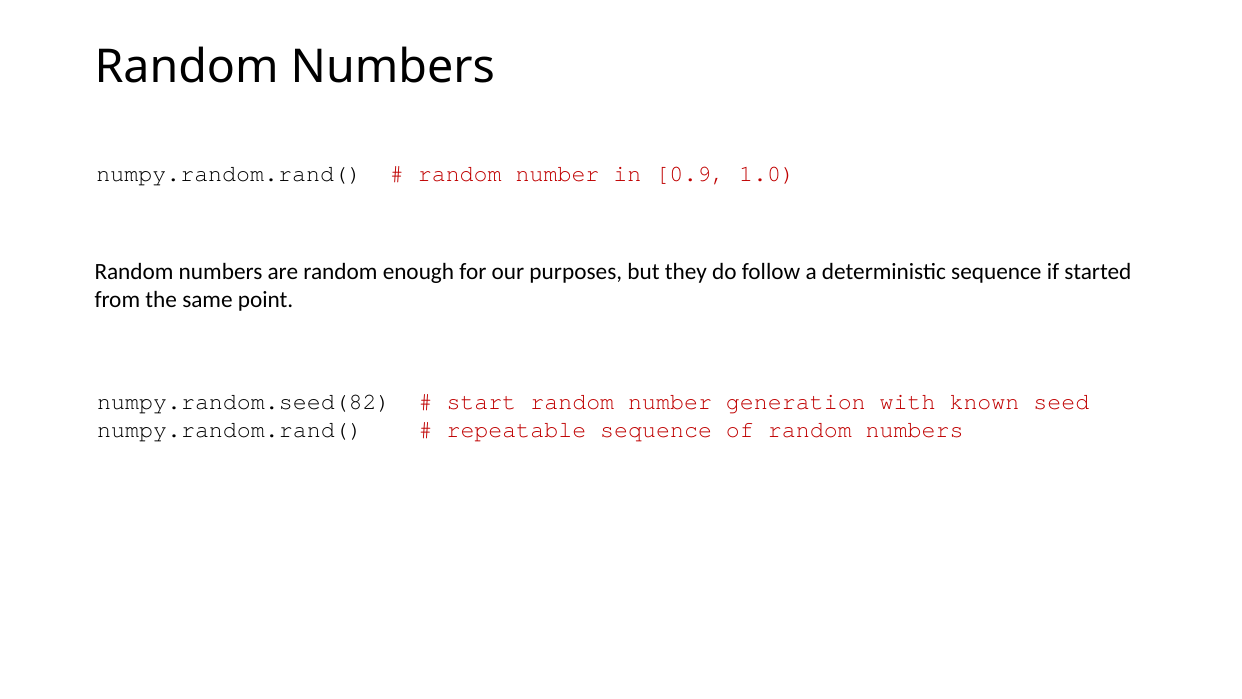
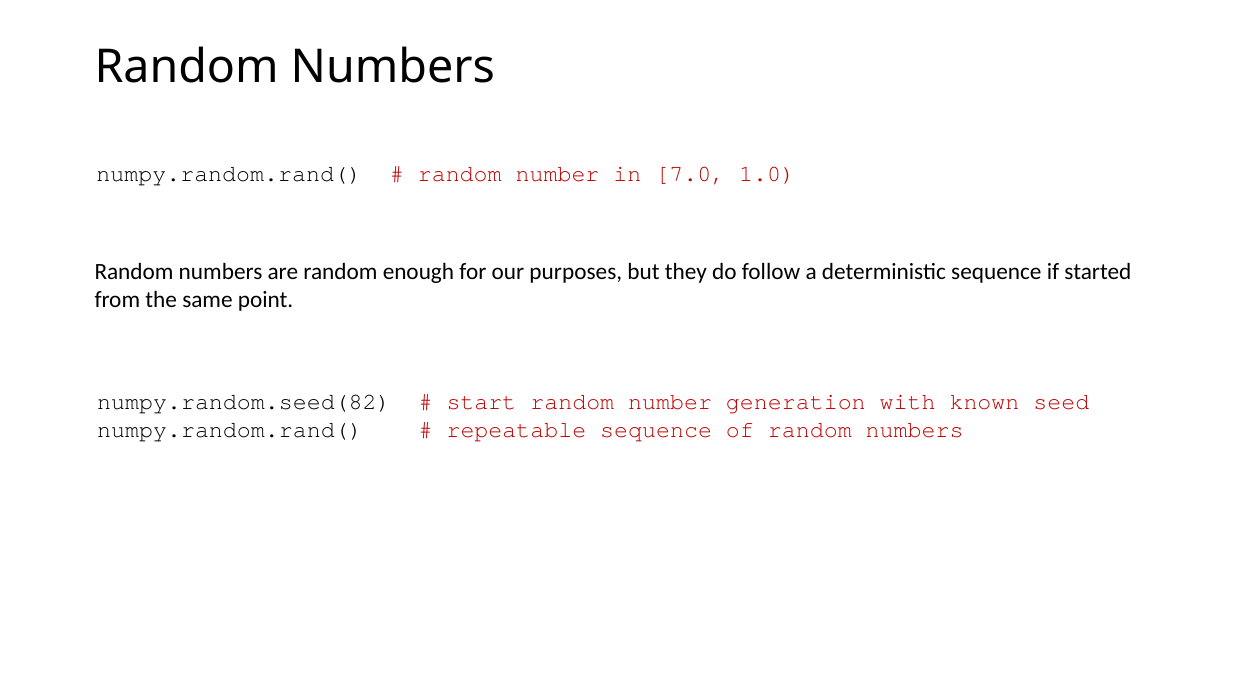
0.9: 0.9 -> 7.0
